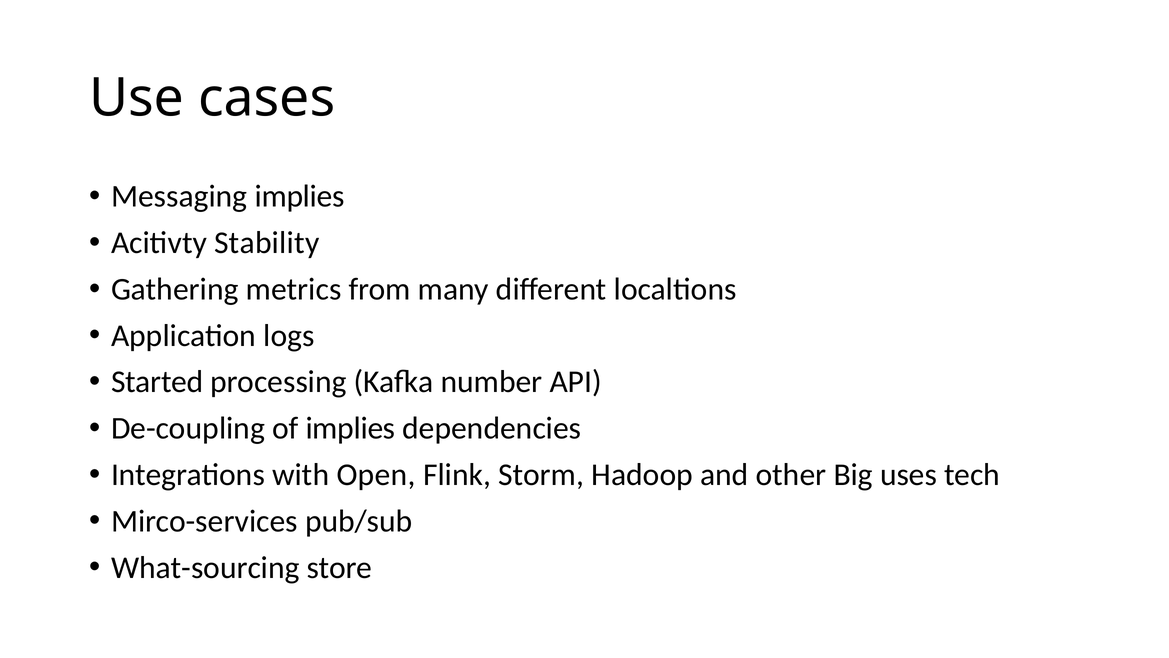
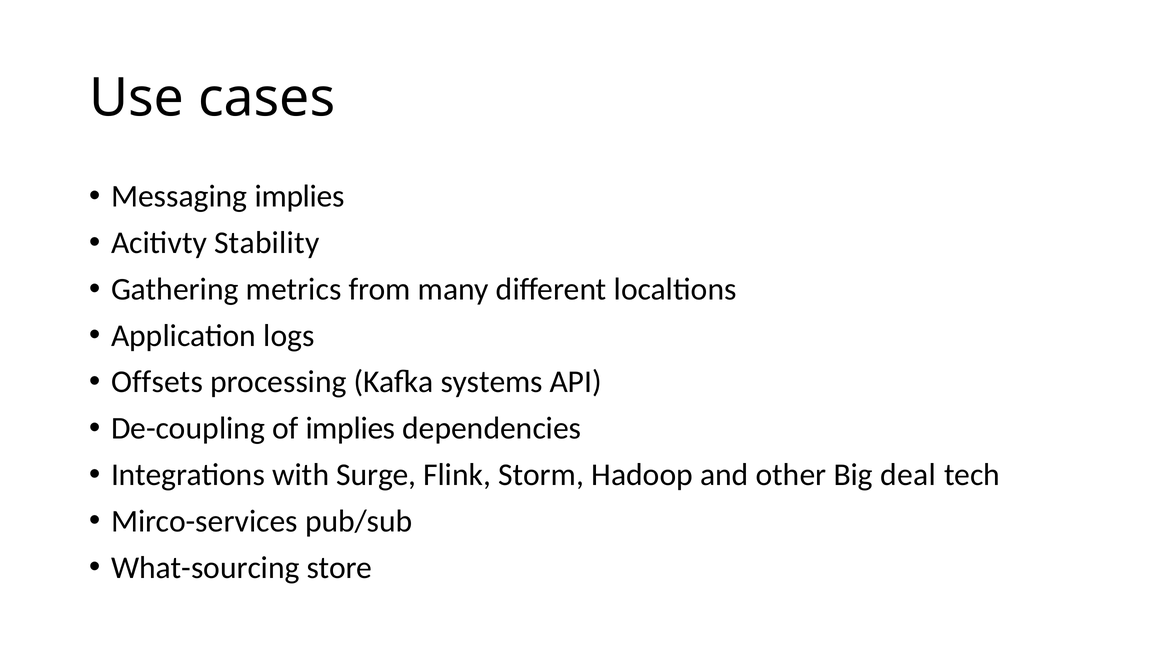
Started: Started -> Offsets
number: number -> systems
Open: Open -> Surge
uses: uses -> deal
